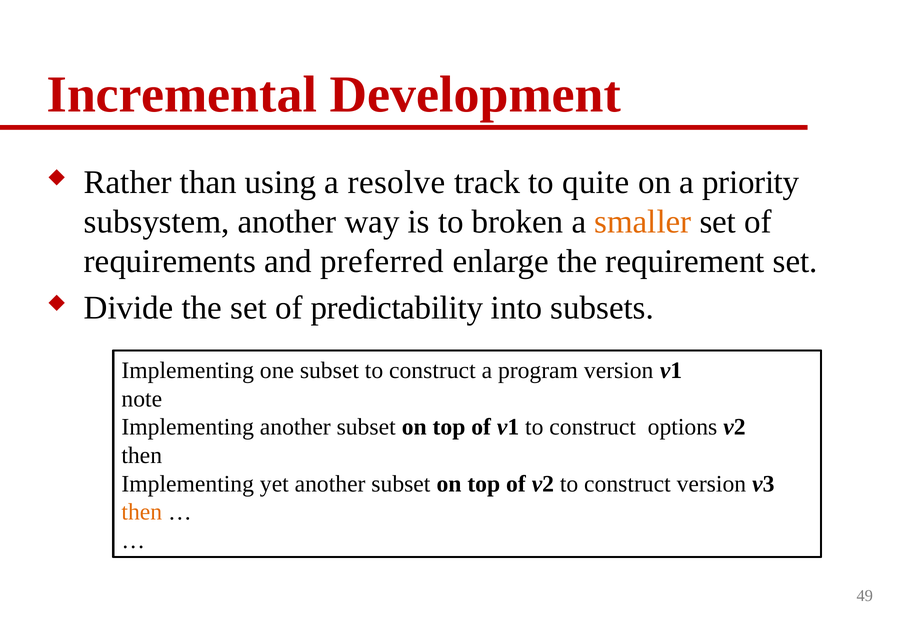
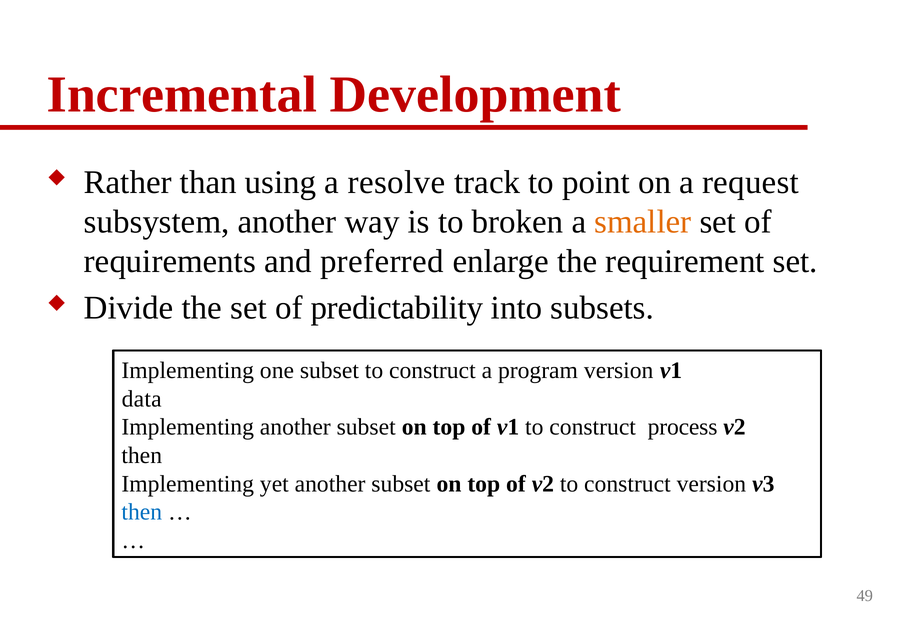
quite: quite -> point
priority: priority -> request
note: note -> data
options: options -> process
then at (142, 512) colour: orange -> blue
